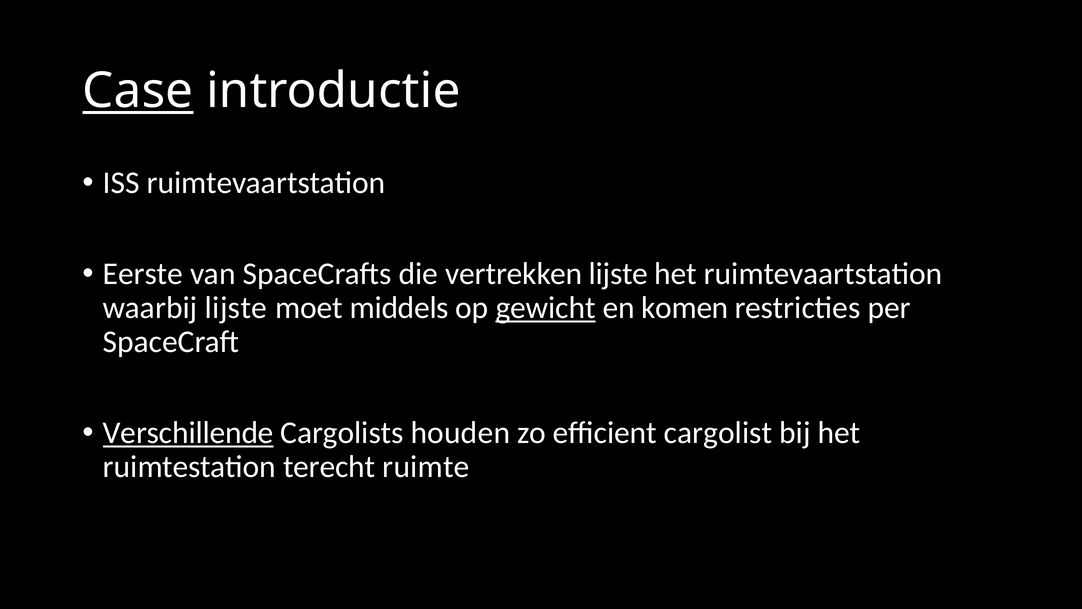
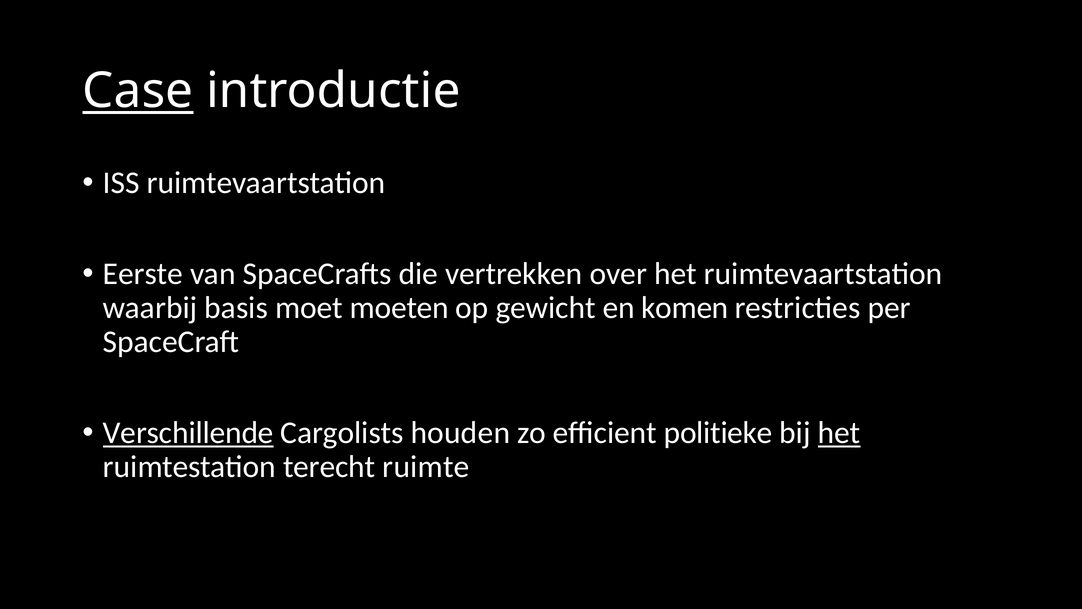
vertrekken lijste: lijste -> over
waarbij lijste: lijste -> basis
middels: middels -> moeten
gewicht underline: present -> none
cargolist: cargolist -> politieke
het at (839, 433) underline: none -> present
